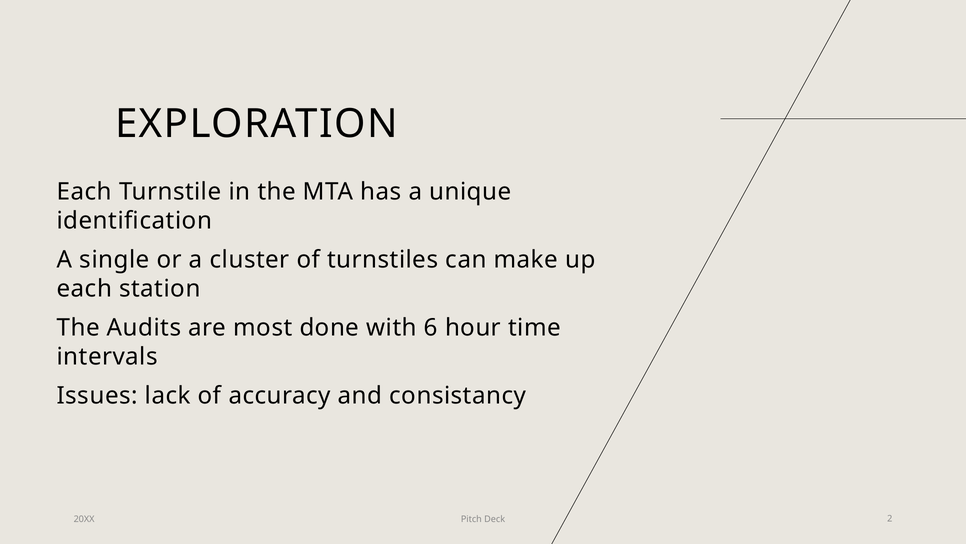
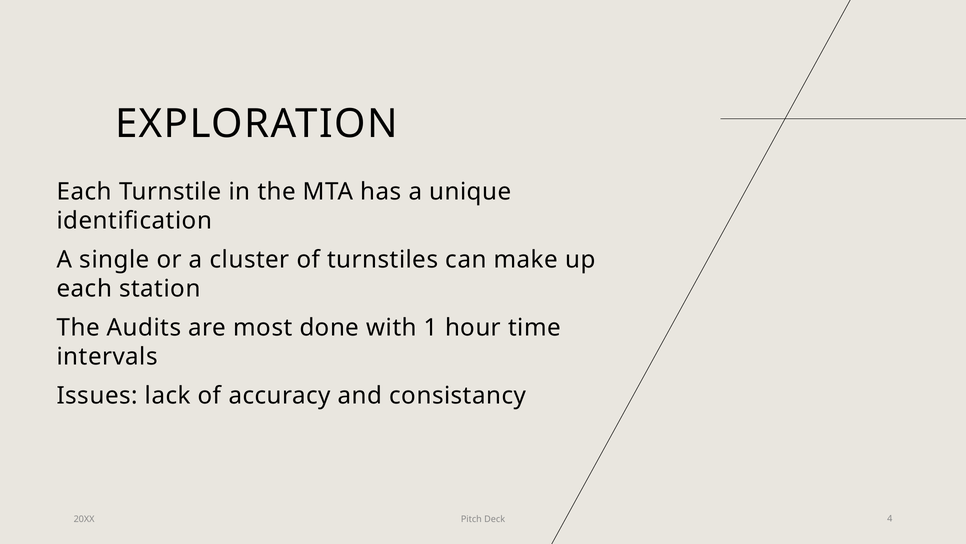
6: 6 -> 1
2: 2 -> 4
